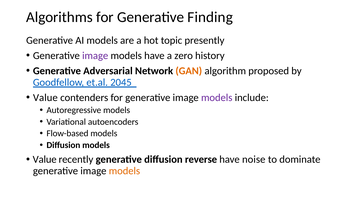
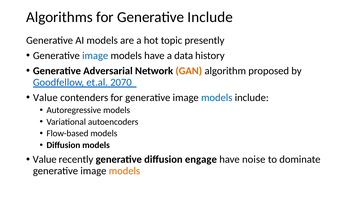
Generative Finding: Finding -> Include
image at (95, 56) colour: purple -> blue
zero: zero -> data
2045: 2045 -> 2070
models at (217, 97) colour: purple -> blue
reverse: reverse -> engage
